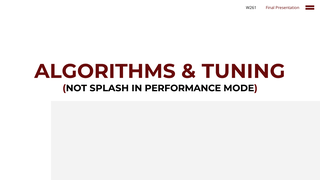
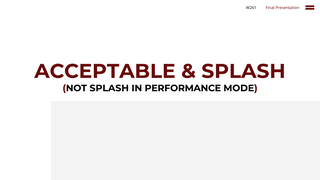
ALGORITHMS: ALGORITHMS -> ACCEPTABLE
TUNING at (243, 71): TUNING -> SPLASH
